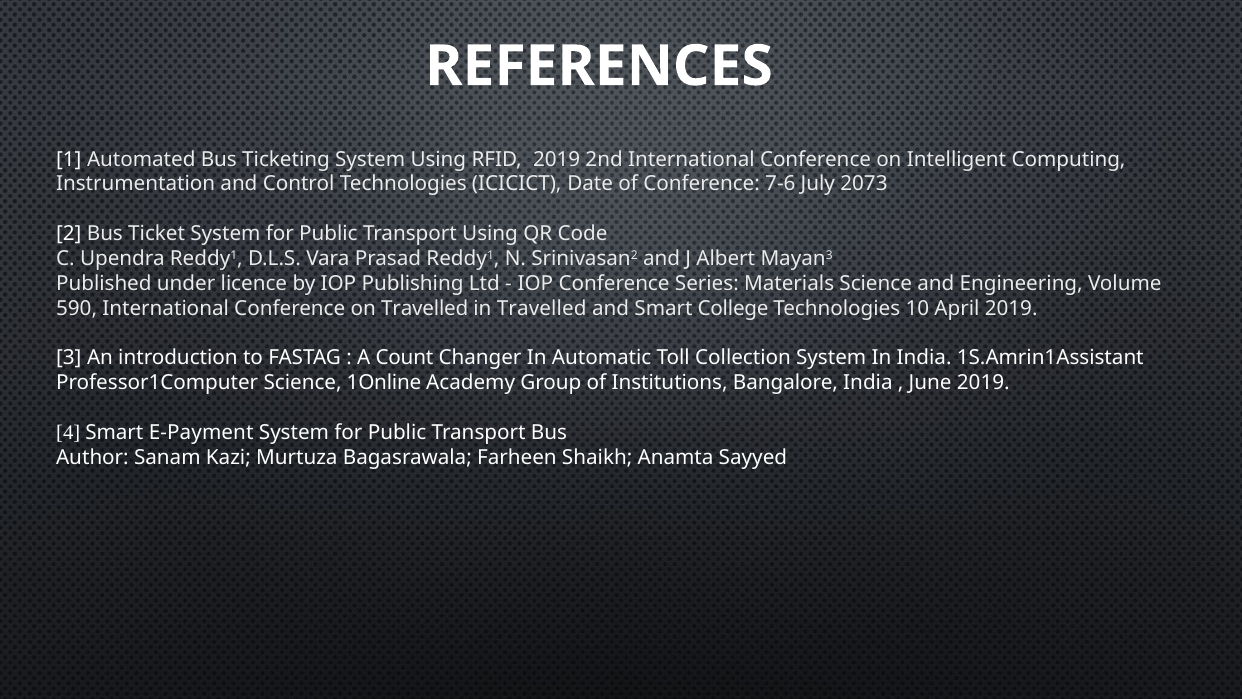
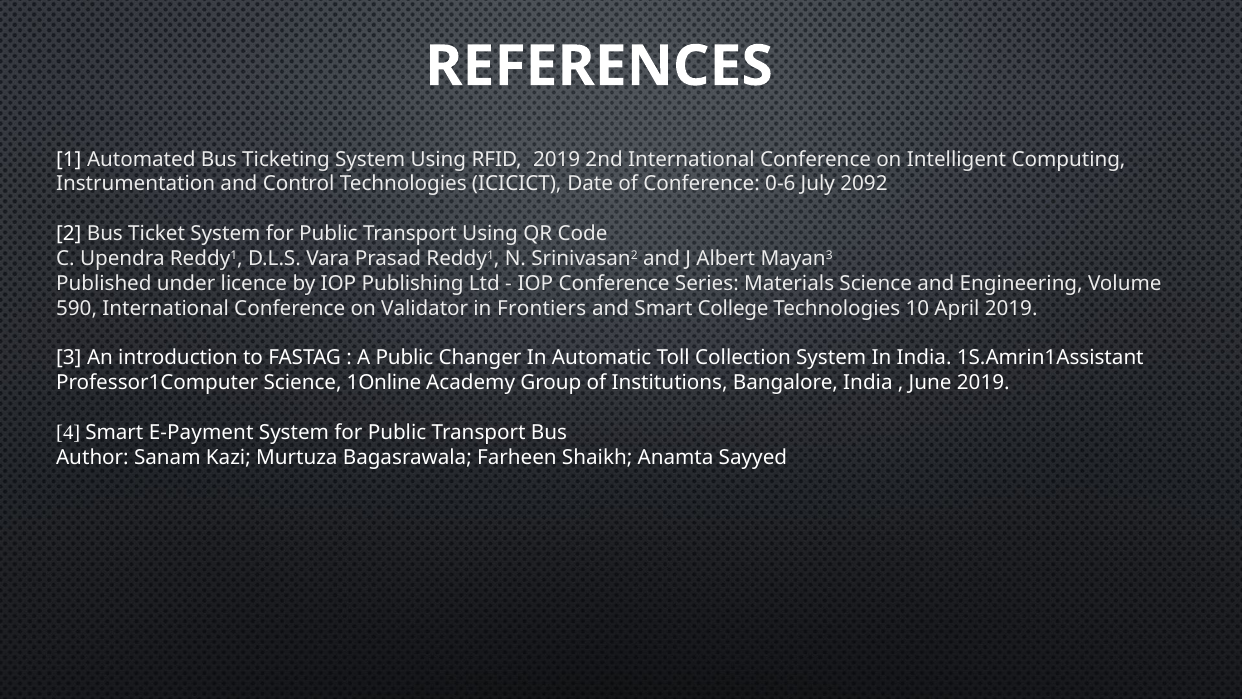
7-6: 7-6 -> 0-6
2073: 2073 -> 2092
on Travelled: Travelled -> Validator
in Travelled: Travelled -> Frontiers
A Count: Count -> Public
